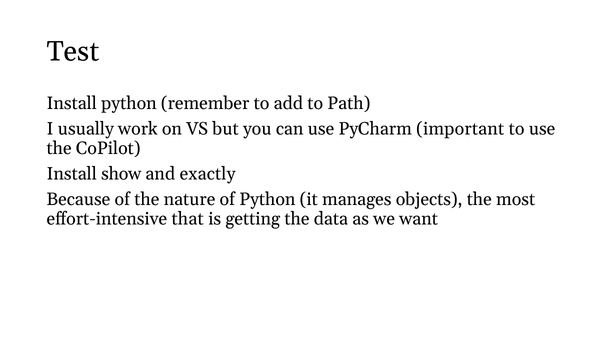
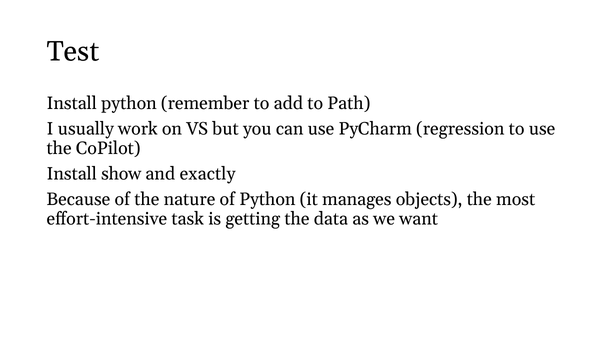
important: important -> regression
that: that -> task
